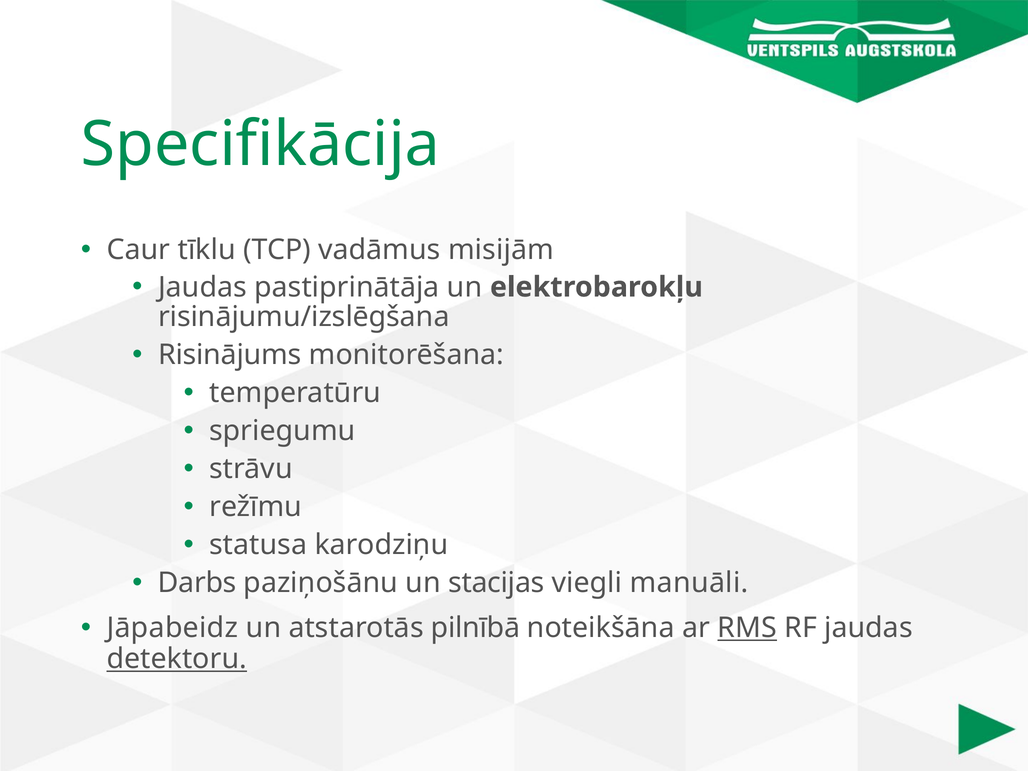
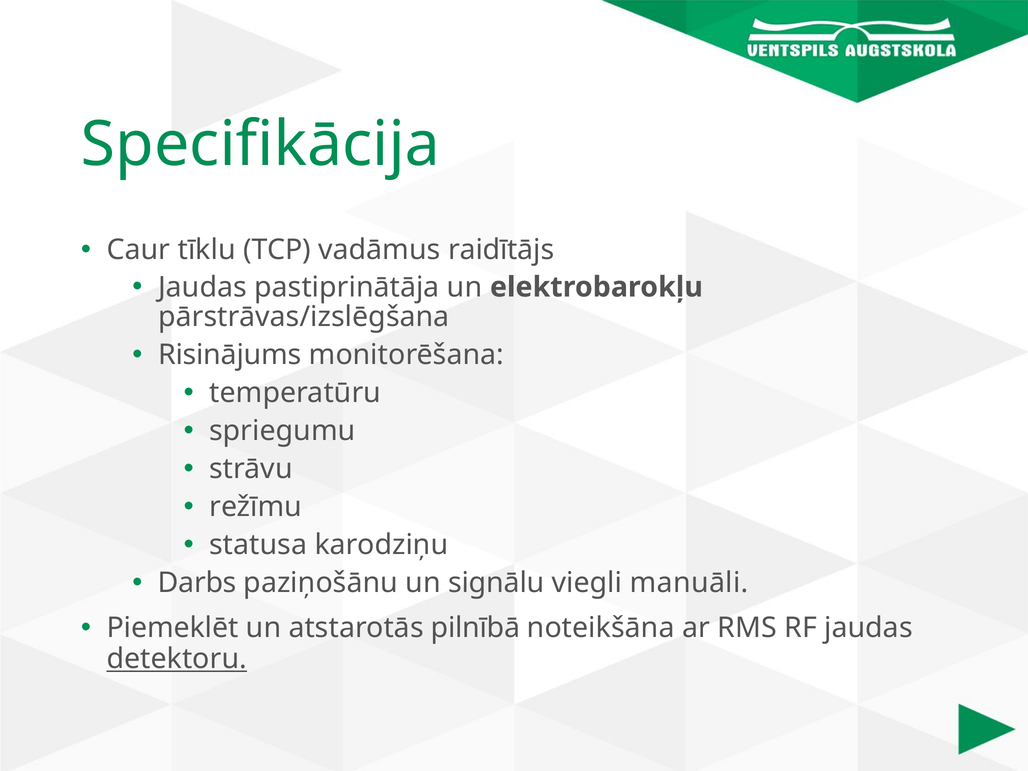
misijām: misijām -> raidītājs
risinājumu/izslēgšana: risinājumu/izslēgšana -> pārstrāvas/izslēgšana
stacijas: stacijas -> signālu
Jāpabeidz: Jāpabeidz -> Piemeklēt
RMS underline: present -> none
